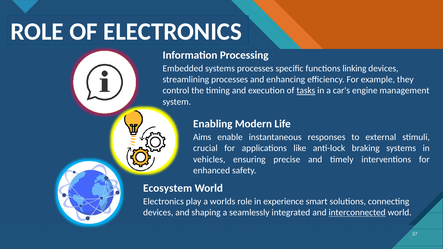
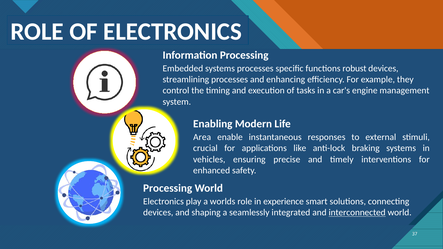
linking: linking -> robust
tasks underline: present -> none
Aims: Aims -> Area
Ecosystem at (168, 188): Ecosystem -> Processing
